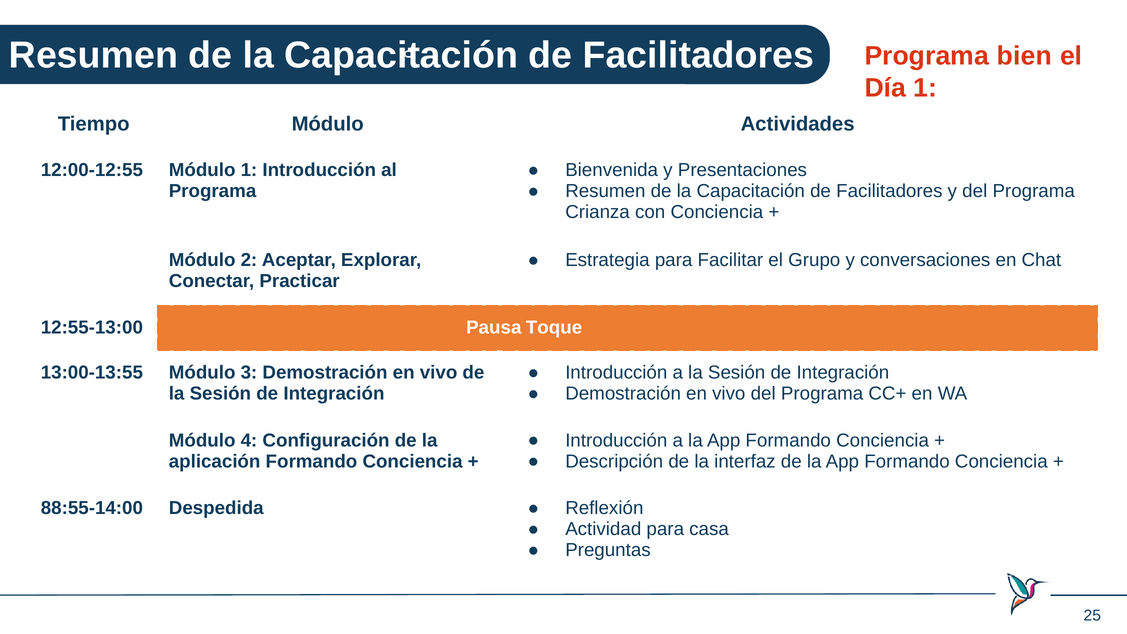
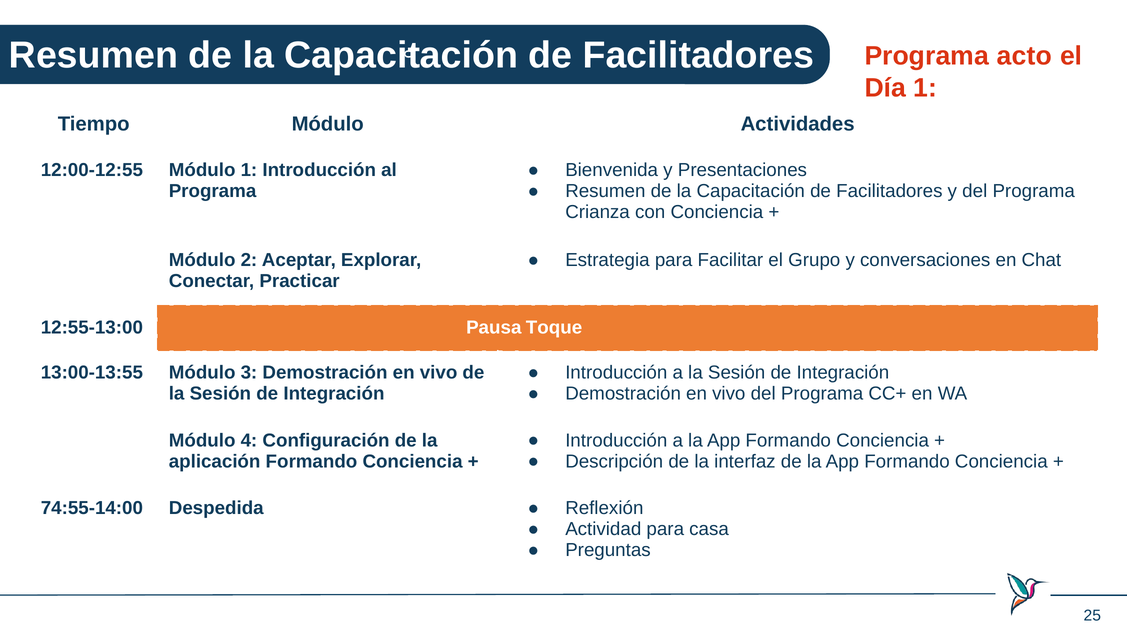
bien: bien -> acto
88:55-14:00: 88:55-14:00 -> 74:55-14:00
